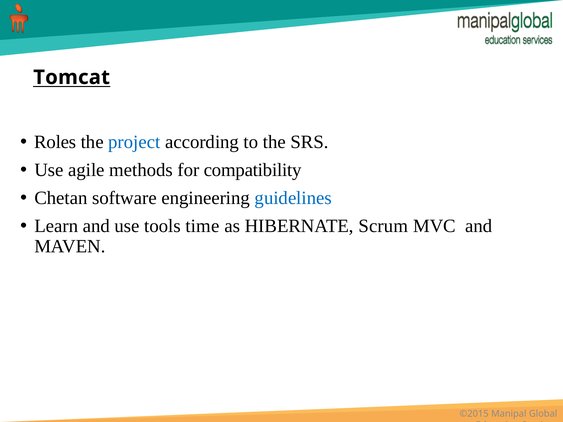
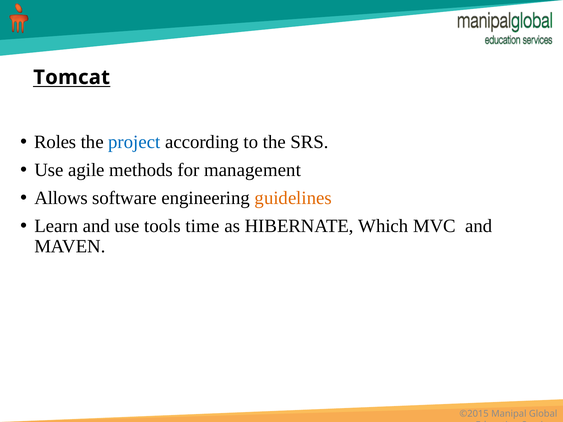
compatibility: compatibility -> management
Chetan: Chetan -> Allows
guidelines colour: blue -> orange
Scrum: Scrum -> Which
